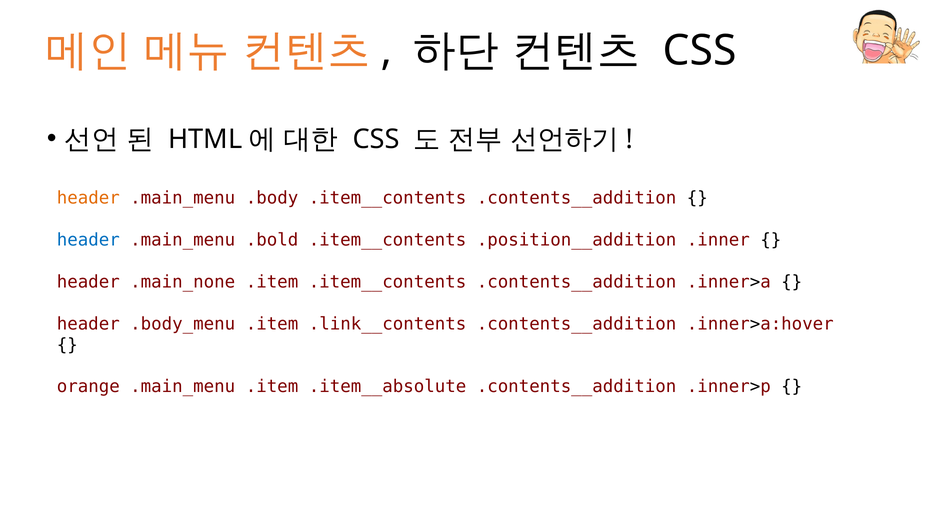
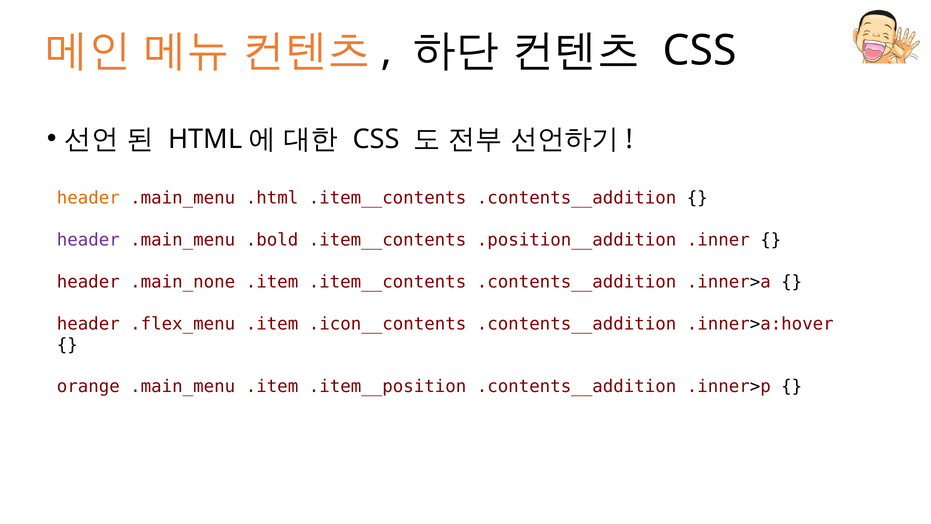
.body: .body -> .html
header at (88, 240) colour: blue -> purple
.body_menu: .body_menu -> .flex_menu
.link__contents: .link__contents -> .icon__contents
.item__absolute: .item__absolute -> .item__position
